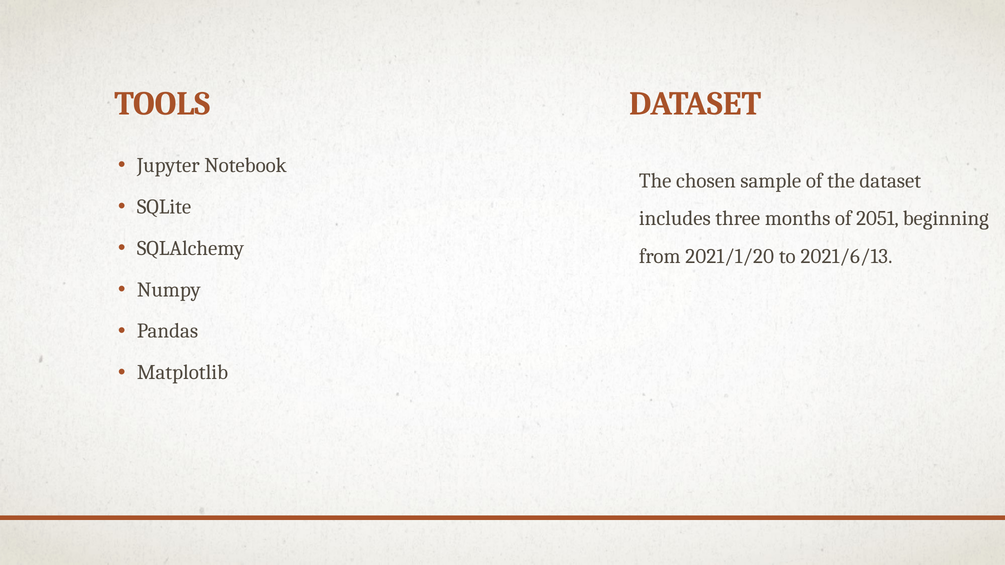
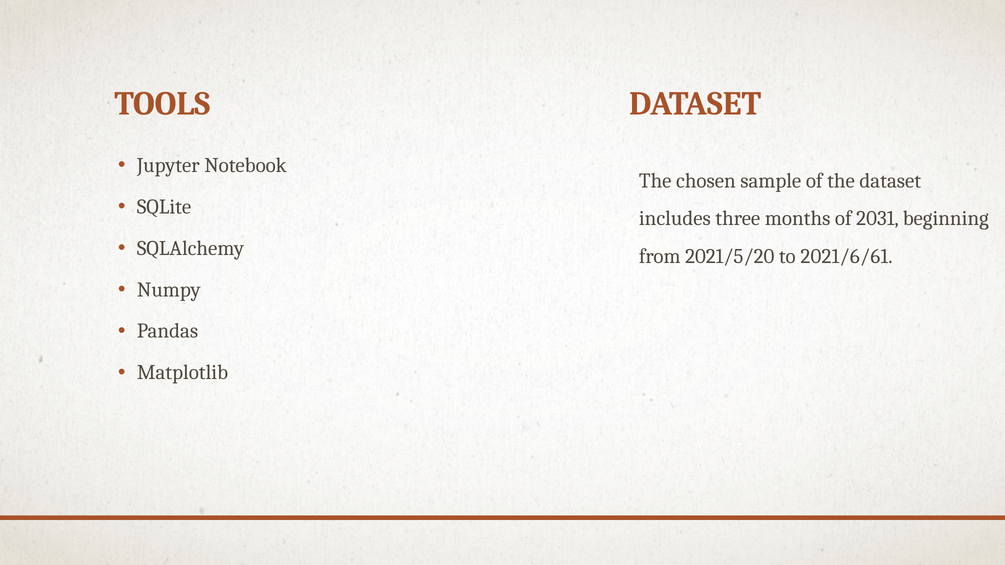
2051: 2051 -> 2031
2021/1/20: 2021/1/20 -> 2021/5/20
2021/6/13: 2021/6/13 -> 2021/6/61
